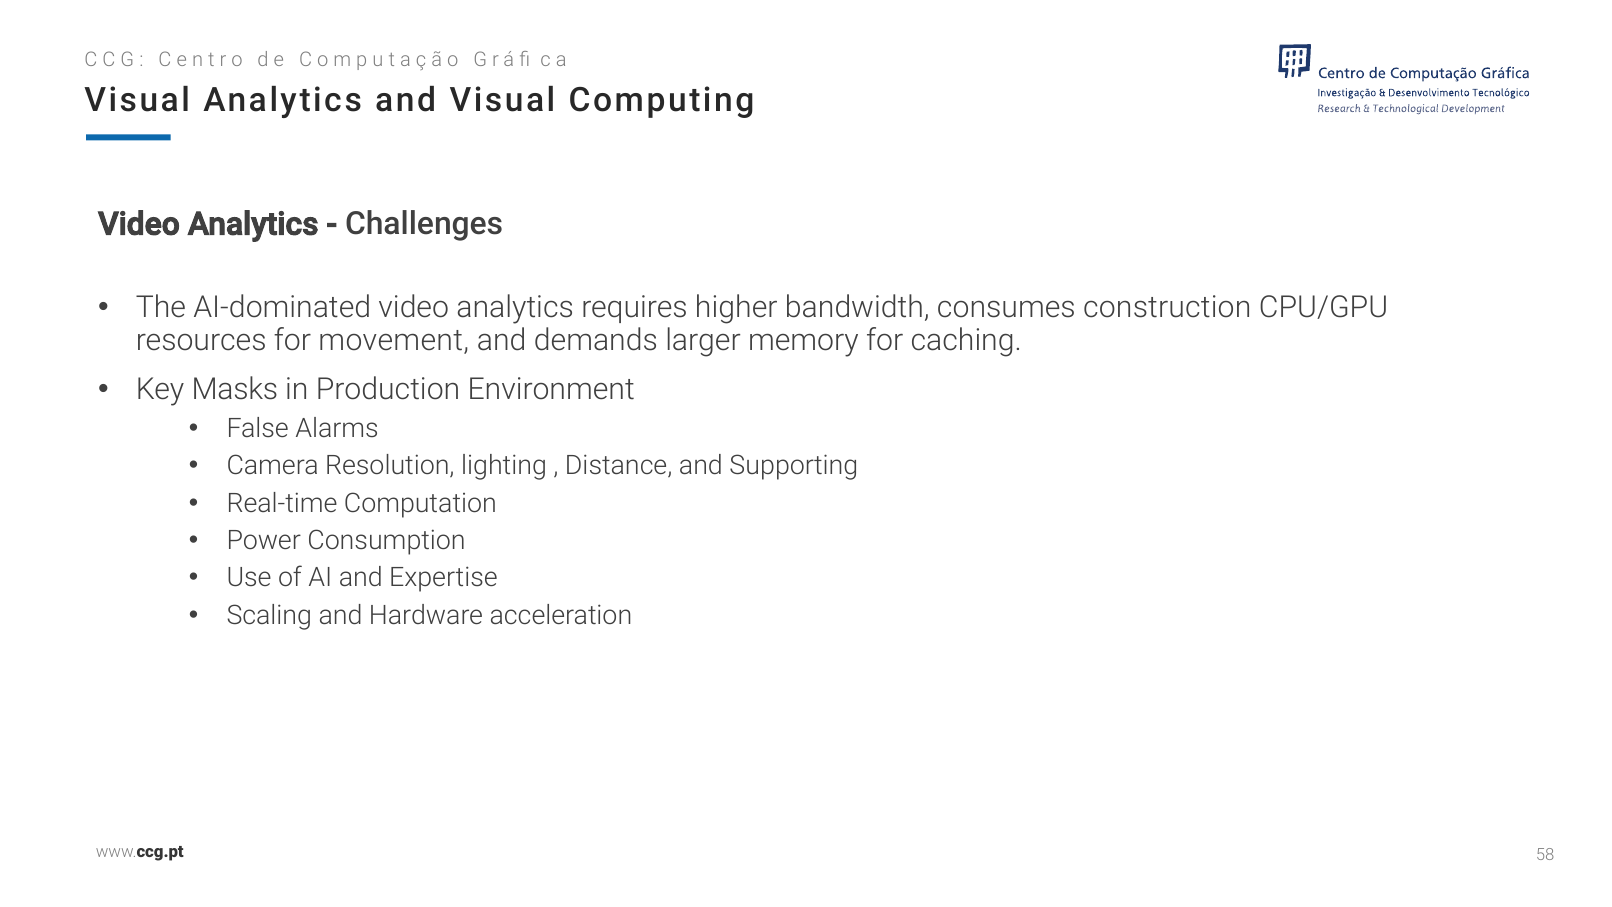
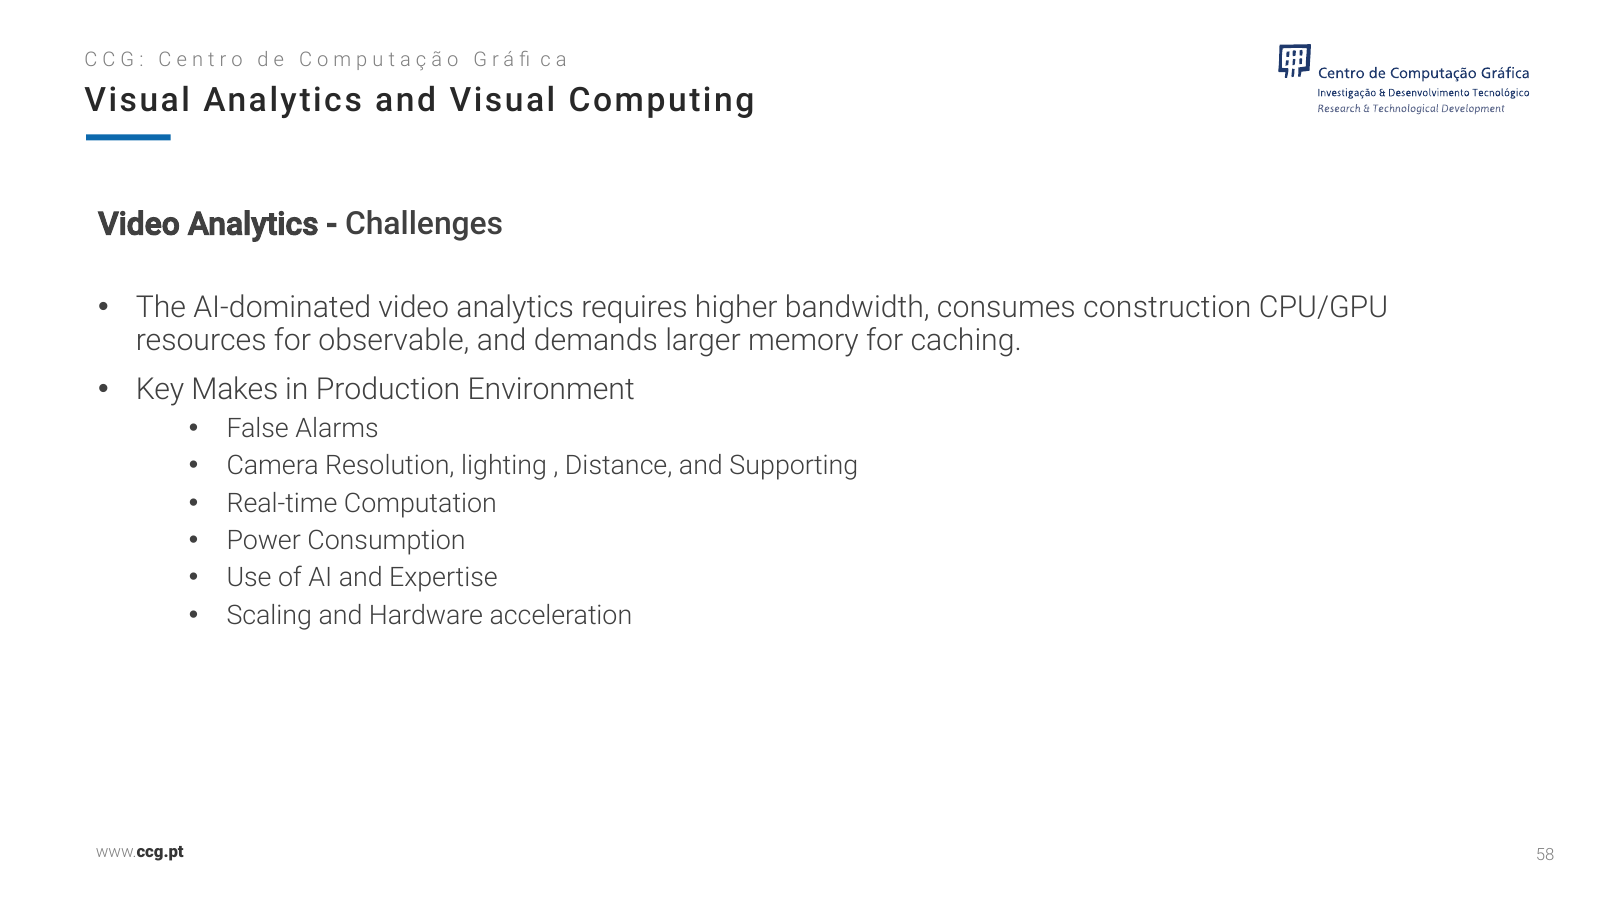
movement: movement -> observable
Masks: Masks -> Makes
